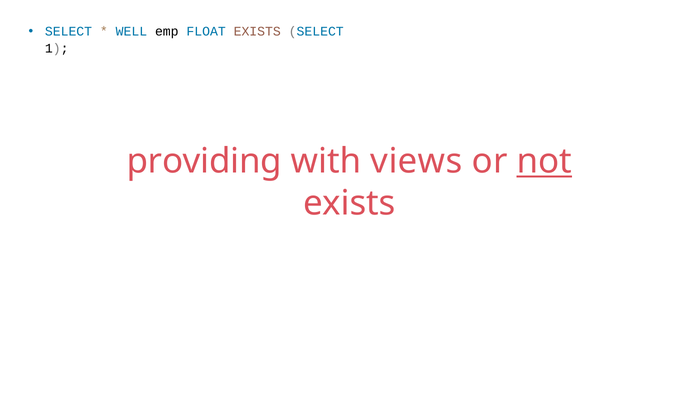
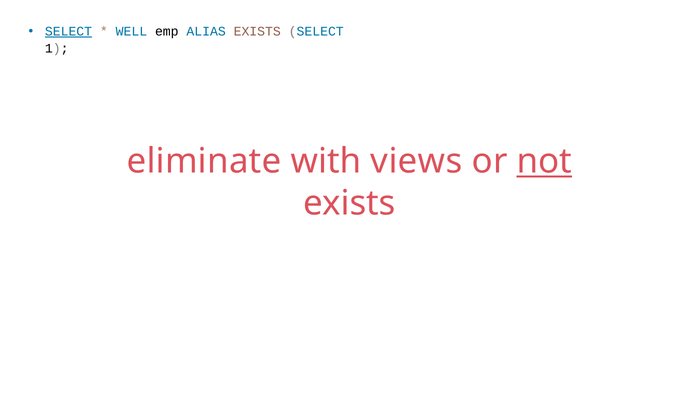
SELECT at (69, 32) underline: none -> present
FLOAT: FLOAT -> ALIAS
providing: providing -> eliminate
